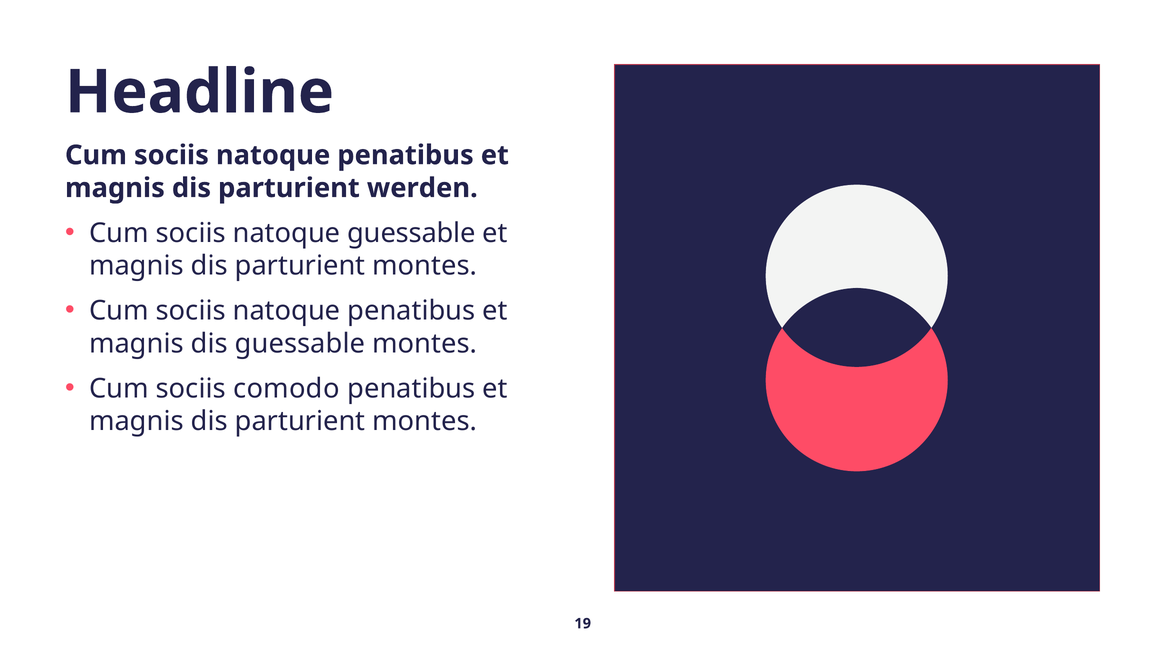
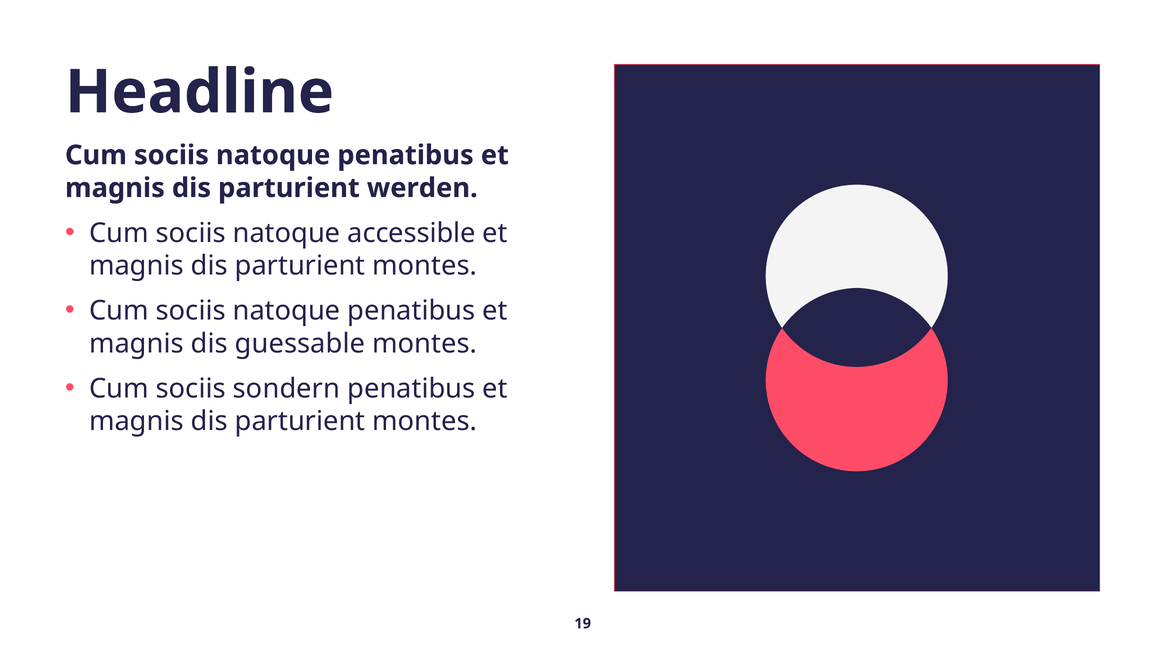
natoque guessable: guessable -> accessible
comodo: comodo -> sondern
